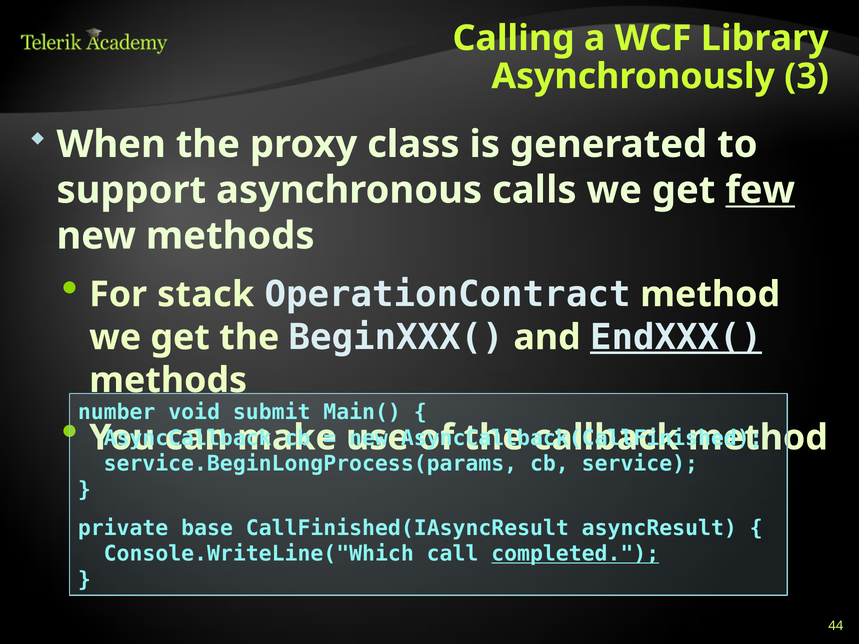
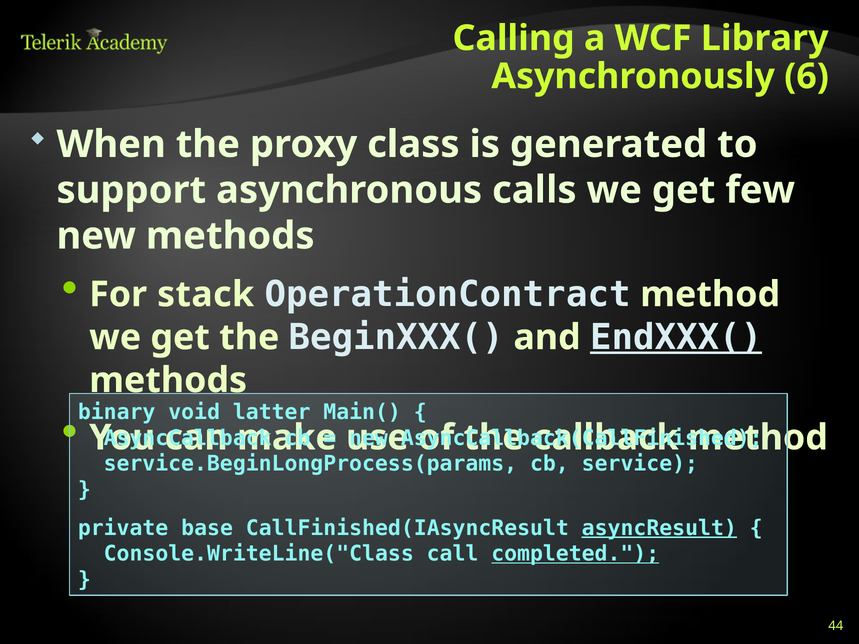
3: 3 -> 6
few underline: present -> none
number: number -> binary
submit: submit -> latter
asyncResult underline: none -> present
Console.WriteLine("Which: Console.WriteLine("Which -> Console.WriteLine("Class
